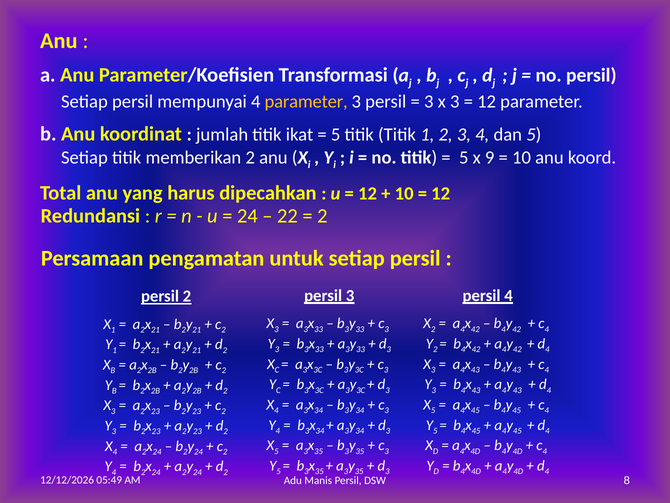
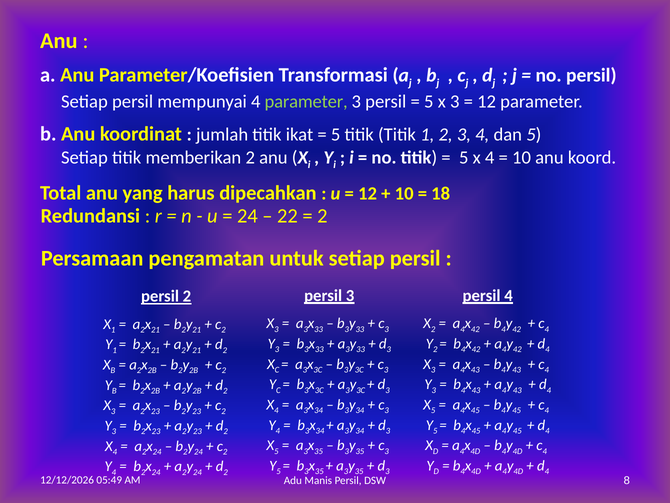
parameter at (306, 101) colour: yellow -> light green
3 at (429, 101): 3 -> 5
5 x 9: 9 -> 4
12 at (441, 193): 12 -> 18
